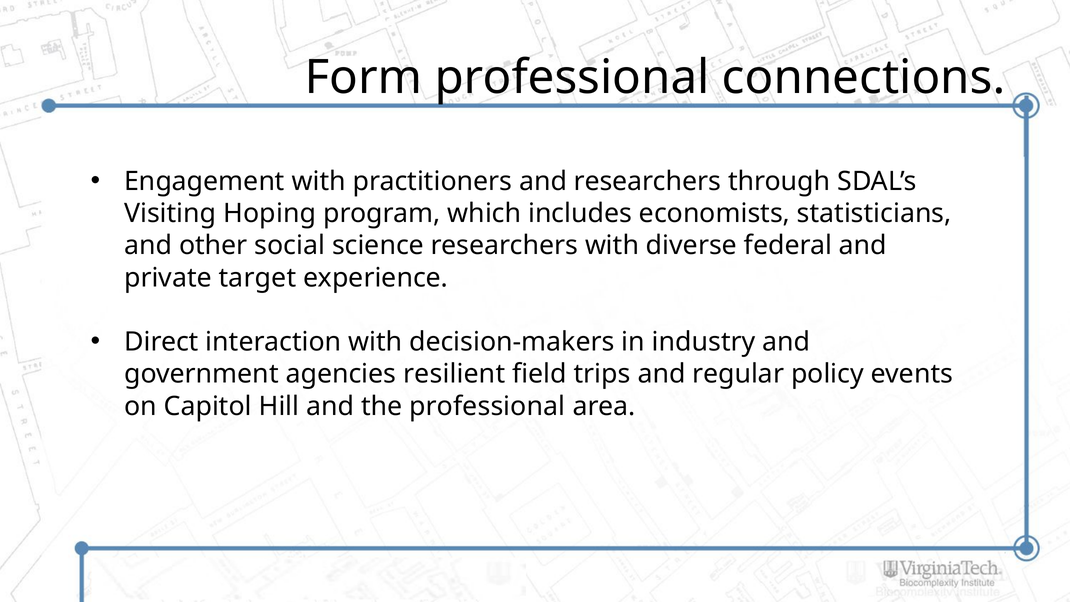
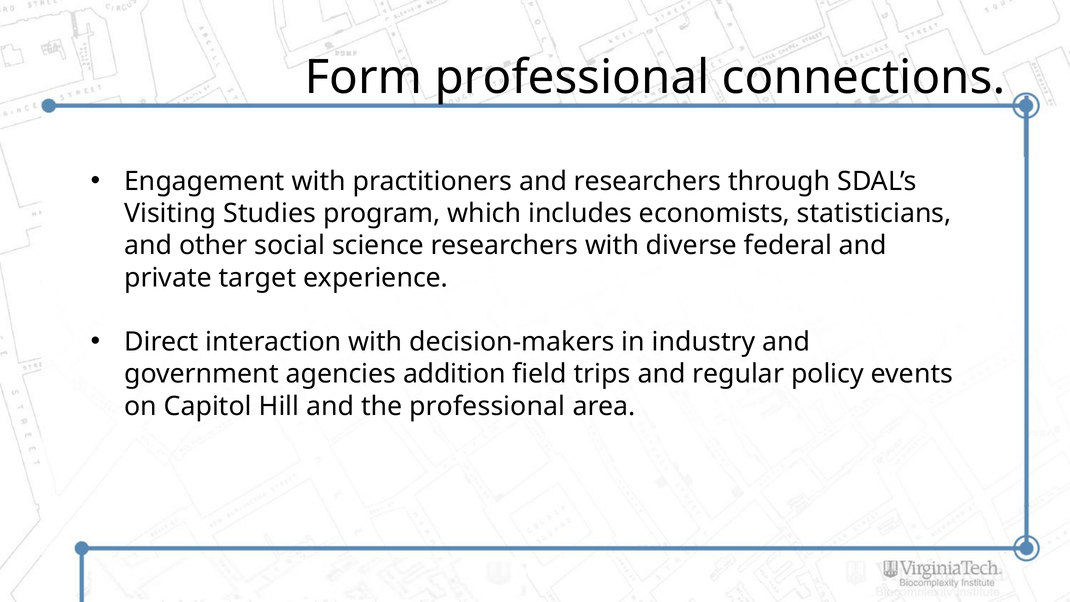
Hoping: Hoping -> Studies
resilient: resilient -> addition
